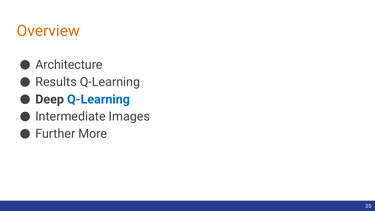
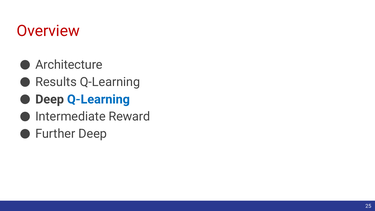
Overview colour: orange -> red
Images: Images -> Reward
Further More: More -> Deep
